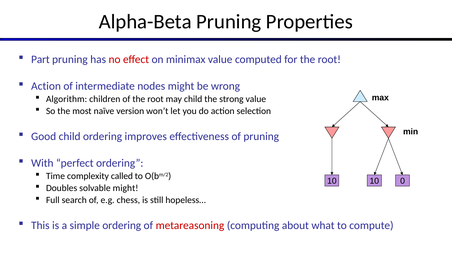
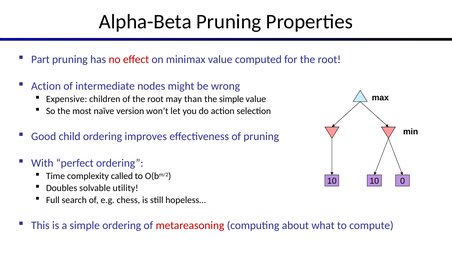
Algorithm: Algorithm -> Expensive
may child: child -> than
the strong: strong -> simple
solvable might: might -> utility
